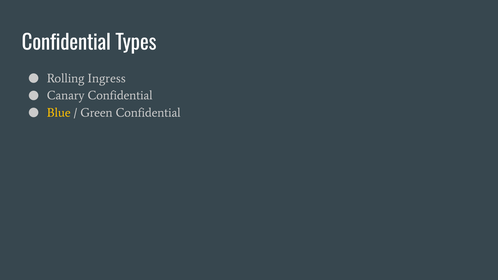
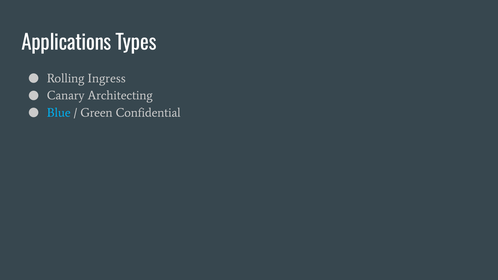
Confidential at (66, 43): Confidential -> Applications
Canary Confidential: Confidential -> Architecting
Blue colour: yellow -> light blue
